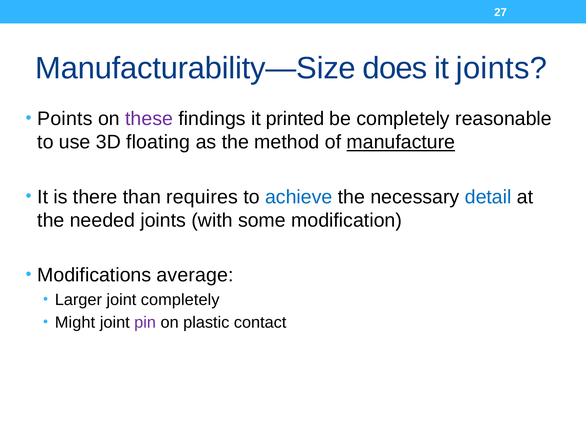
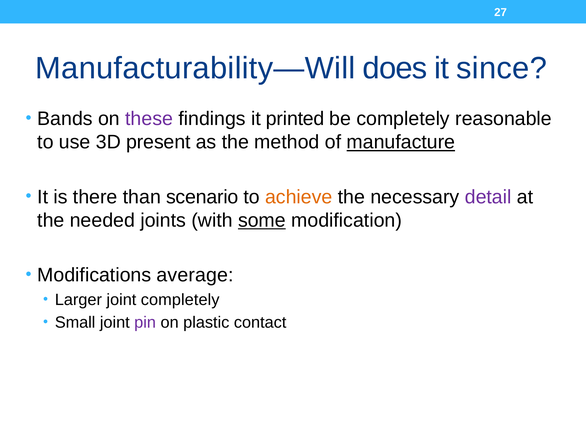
Manufacturability—Size: Manufacturability—Size -> Manufacturability—Will
it joints: joints -> since
Points: Points -> Bands
floating: floating -> present
requires: requires -> scenario
achieve colour: blue -> orange
detail colour: blue -> purple
some underline: none -> present
Might: Might -> Small
